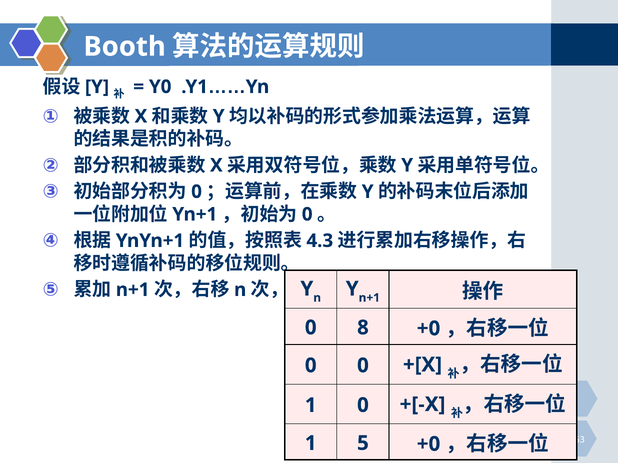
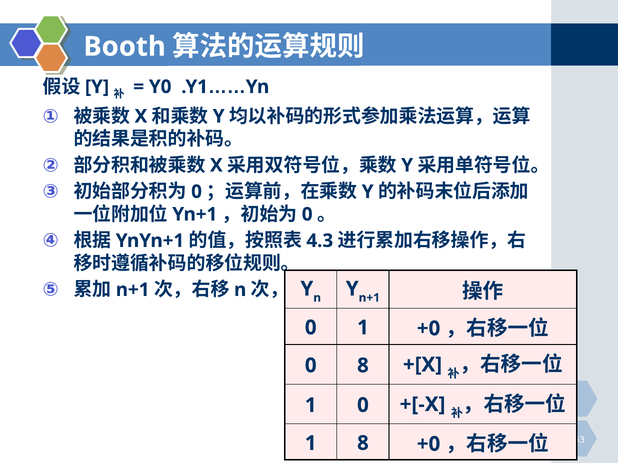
0 8: 8 -> 1
0 0: 0 -> 8
1 5: 5 -> 8
